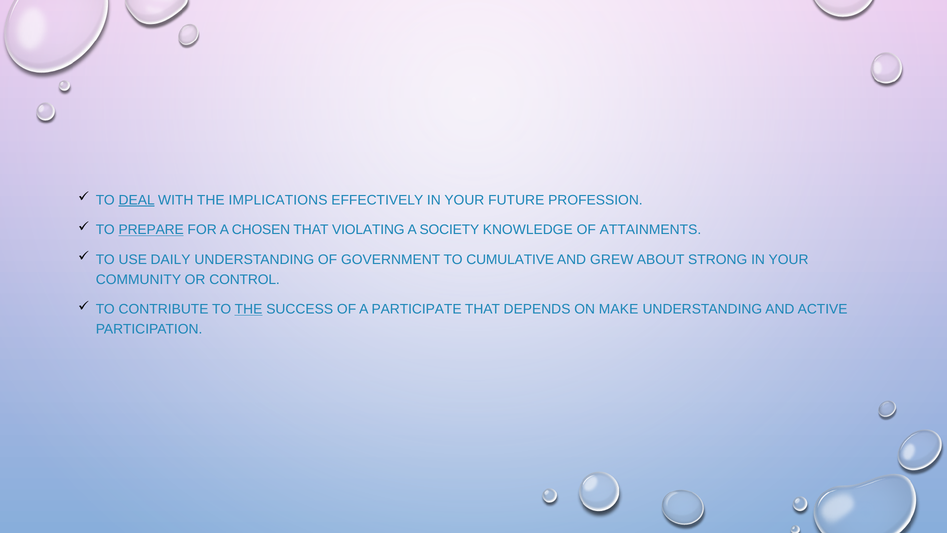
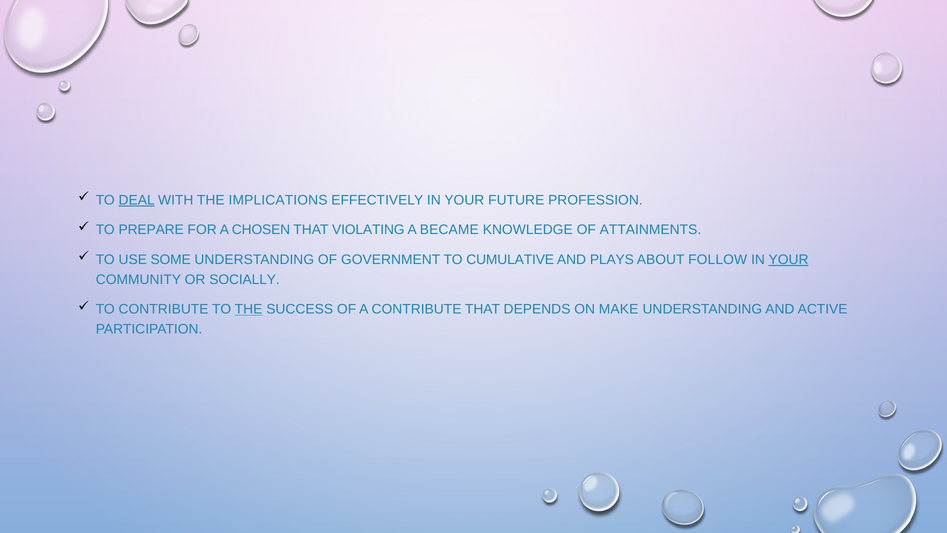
PREPARE underline: present -> none
SOCIETY: SOCIETY -> BECAME
DAILY: DAILY -> SOME
GREW: GREW -> PLAYS
STRONG: STRONG -> FOLLOW
YOUR at (789, 259) underline: none -> present
CONTROL: CONTROL -> SOCIALLY
A PARTICIPATE: PARTICIPATE -> CONTRIBUTE
